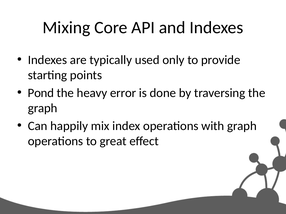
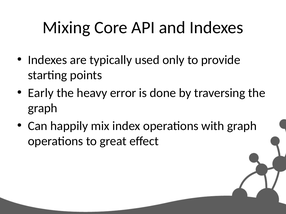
Pond: Pond -> Early
